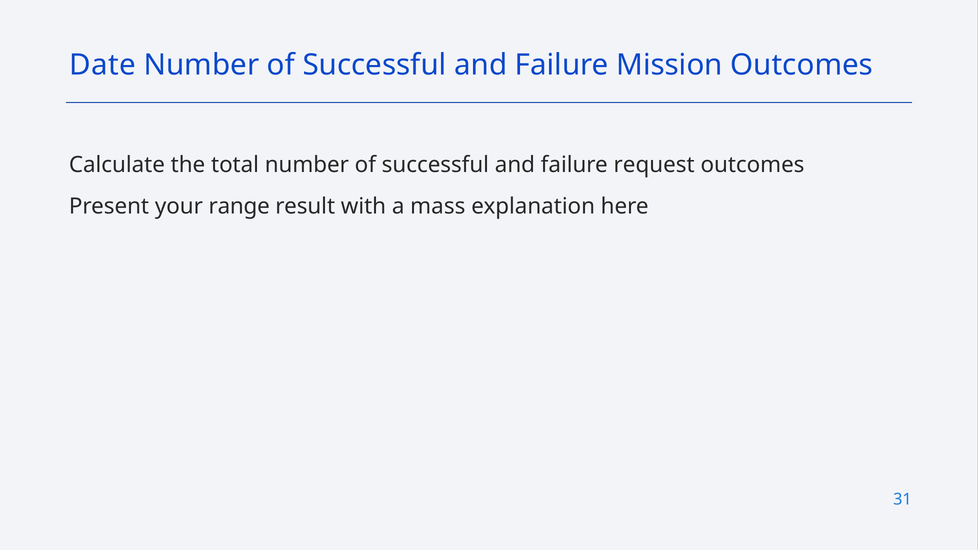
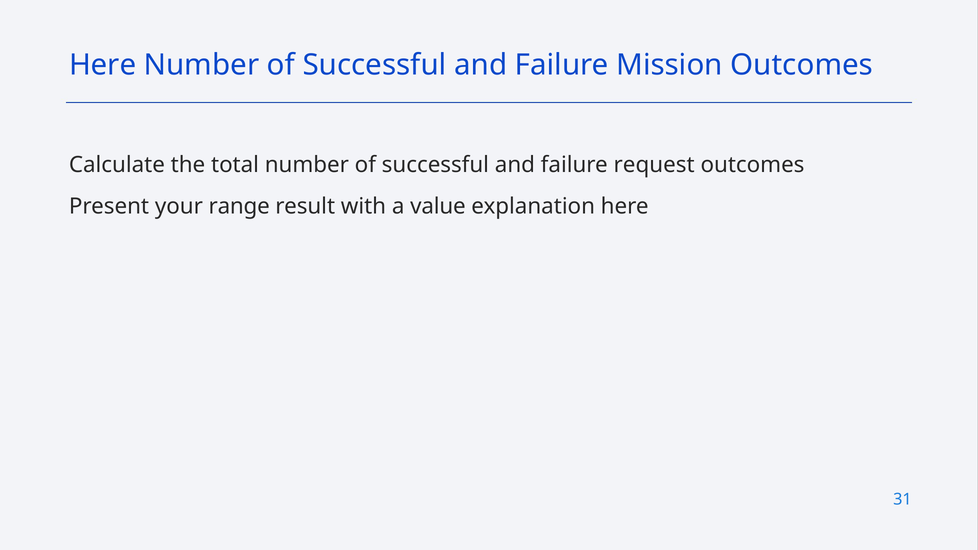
Date at (102, 65): Date -> Here
mass: mass -> value
